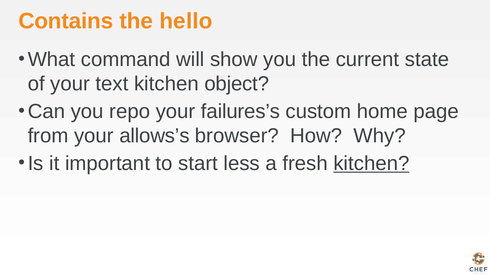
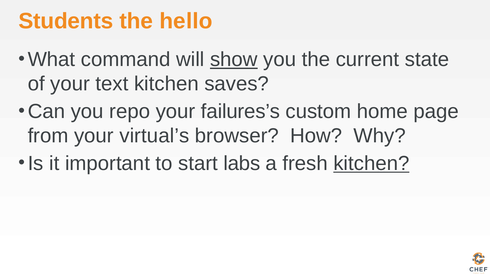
Contains: Contains -> Students
show underline: none -> present
object: object -> saves
allows’s: allows’s -> virtual’s
less: less -> labs
